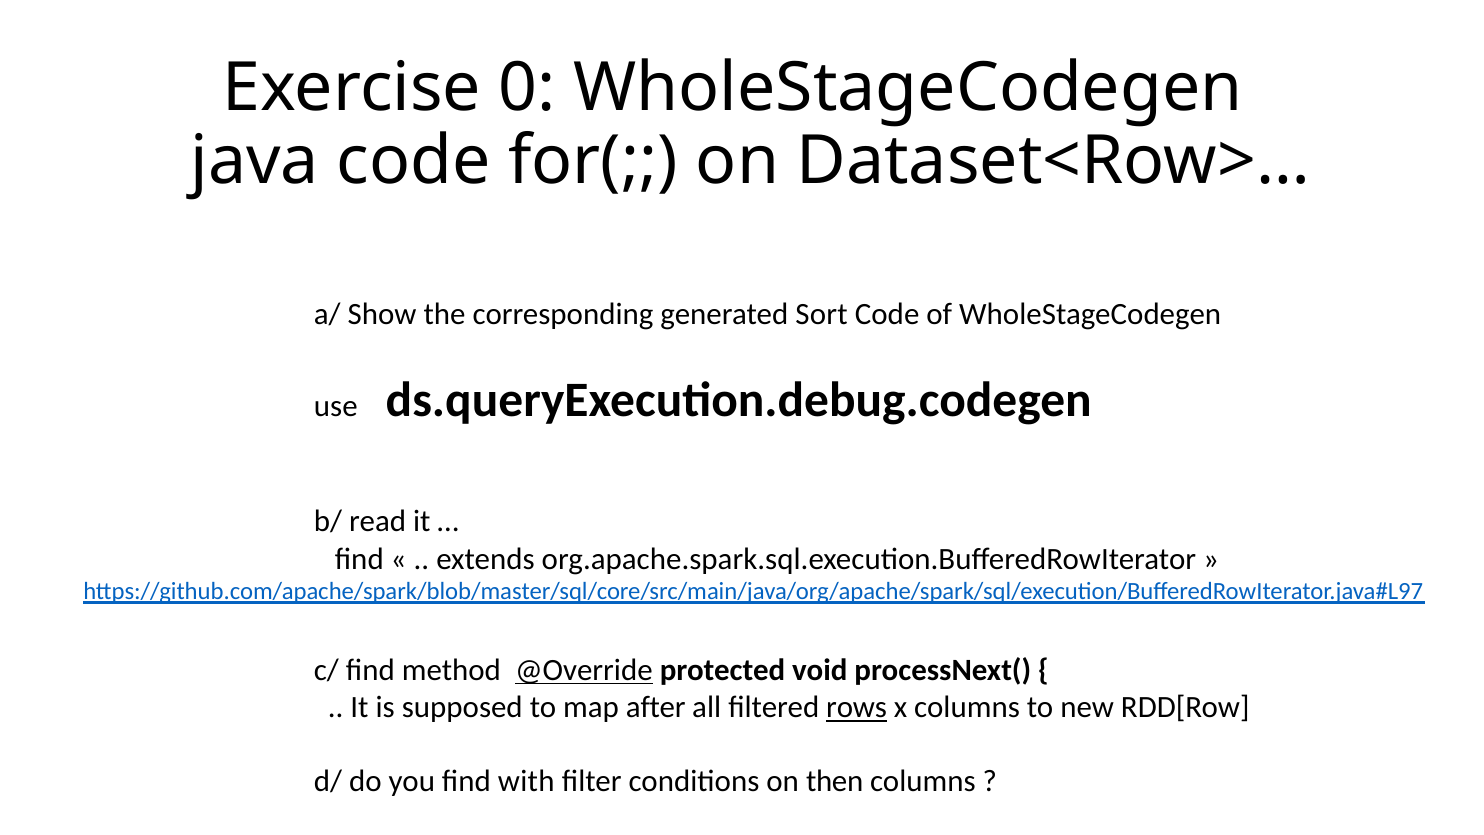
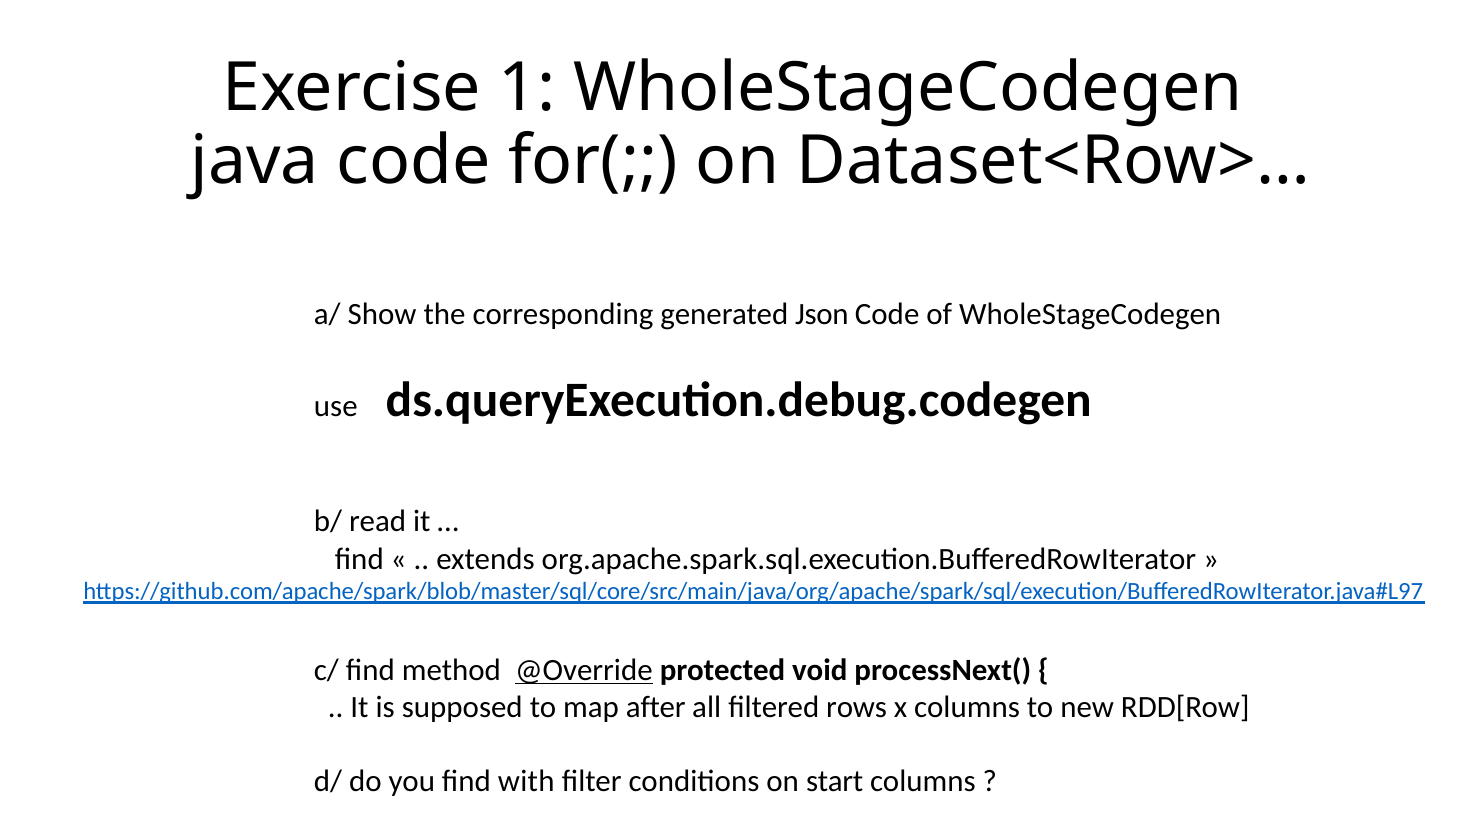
0: 0 -> 1
Sort: Sort -> Json
rows underline: present -> none
then: then -> start
